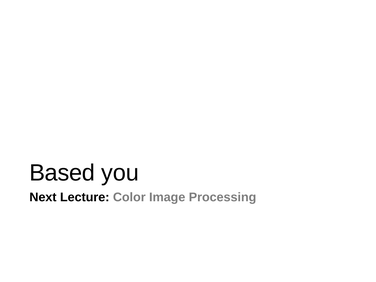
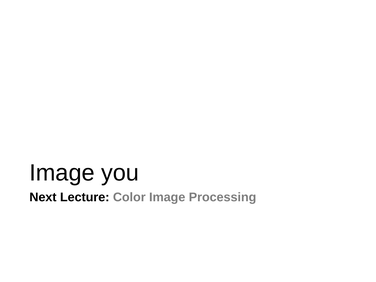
Based at (62, 173): Based -> Image
